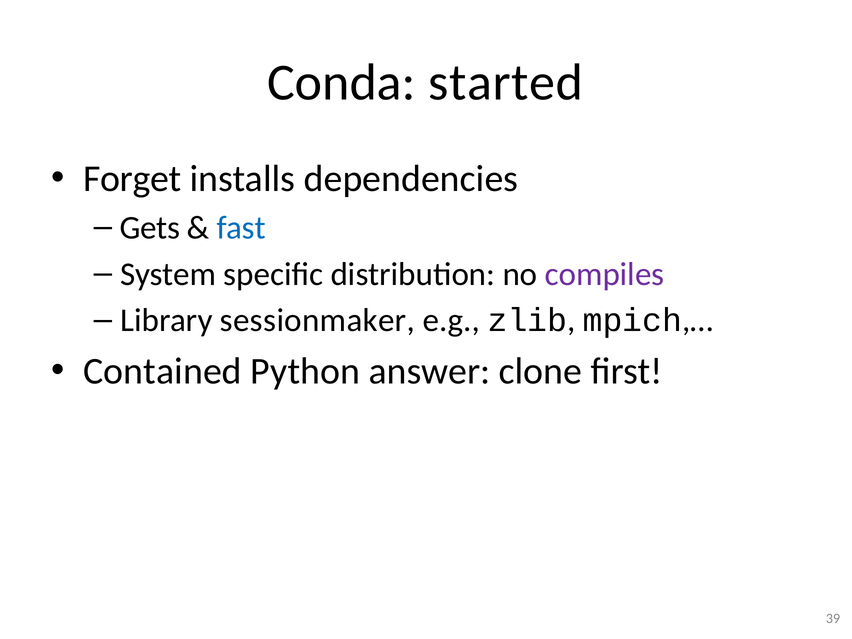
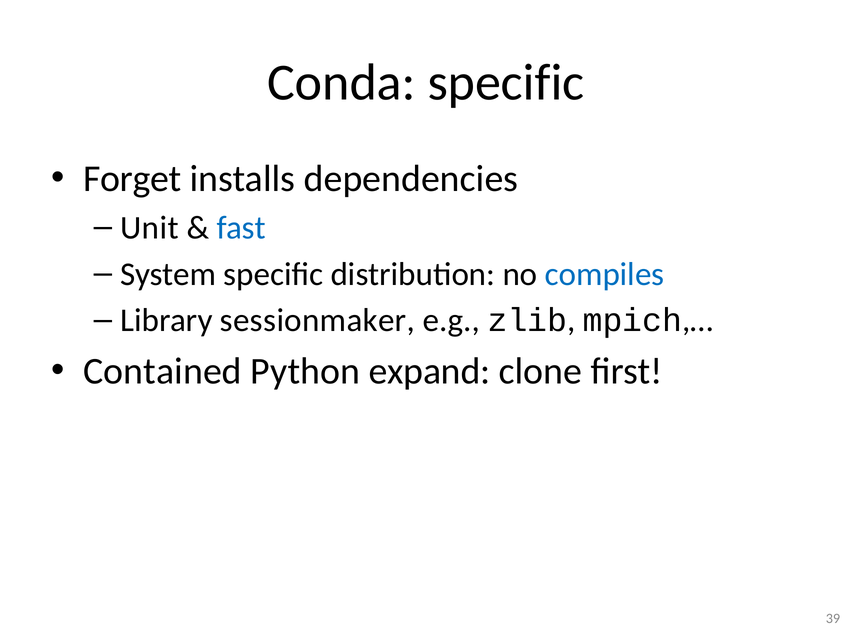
Conda started: started -> specific
Gets: Gets -> Unit
compiles colour: purple -> blue
answer: answer -> expand
